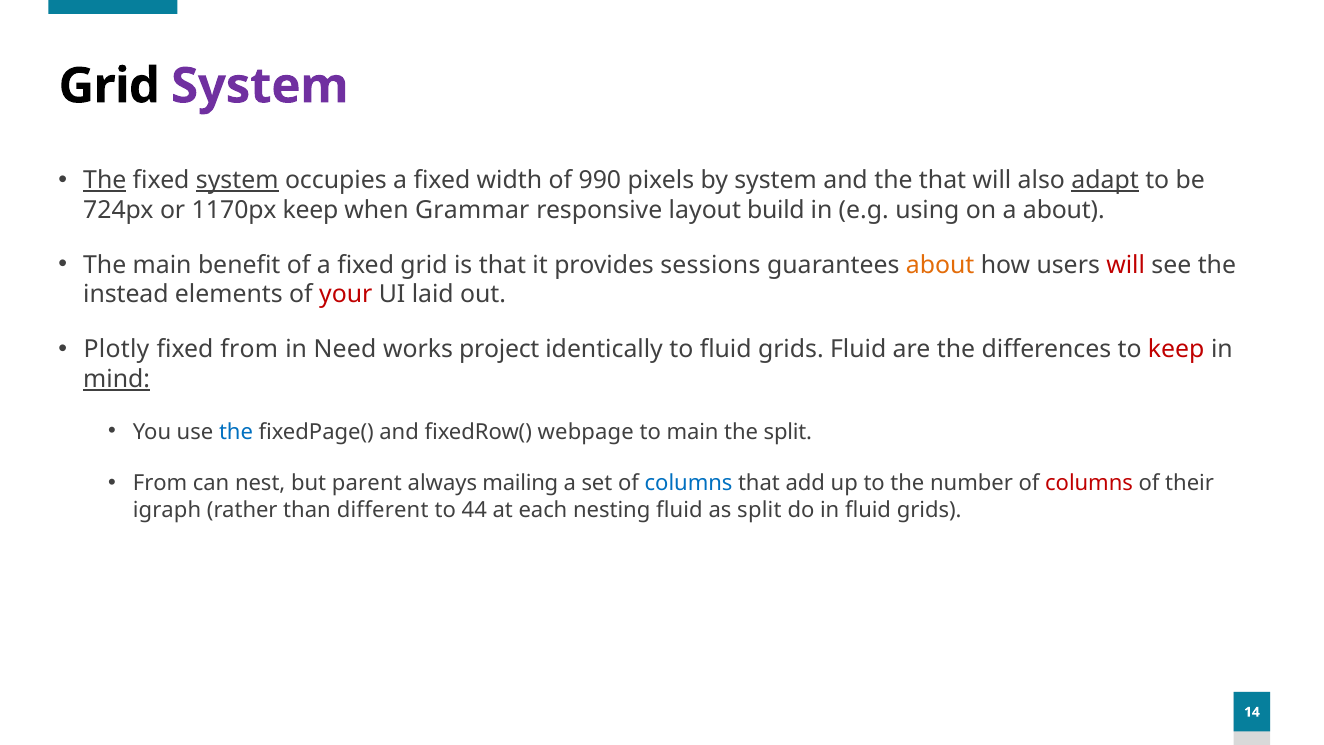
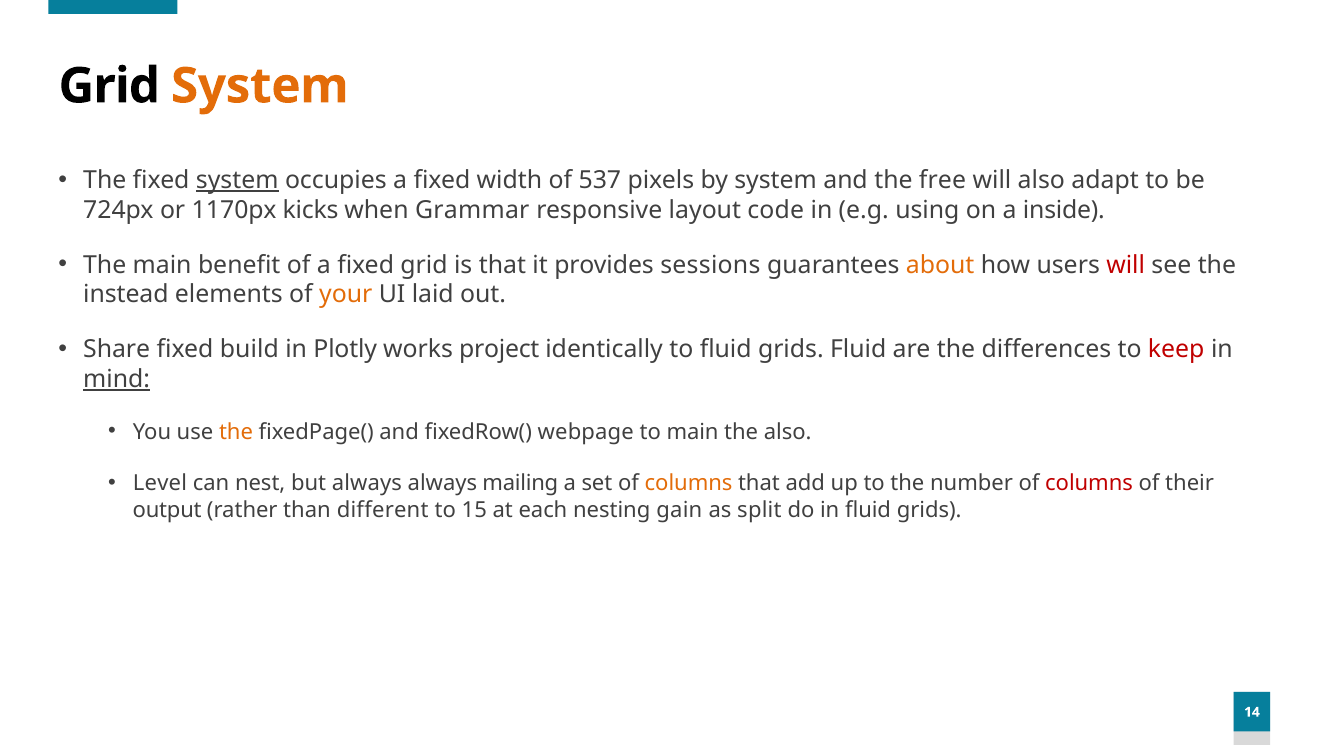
System at (260, 86) colour: purple -> orange
The at (105, 180) underline: present -> none
990: 990 -> 537
the that: that -> free
adapt underline: present -> none
1170px keep: keep -> kicks
build: build -> code
a about: about -> inside
your colour: red -> orange
Plotly: Plotly -> Share
fixed from: from -> build
Need: Need -> Plotly
the at (236, 432) colour: blue -> orange
the split: split -> also
From at (160, 483): From -> Level
but parent: parent -> always
columns at (689, 483) colour: blue -> orange
igraph: igraph -> output
44: 44 -> 15
nesting fluid: fluid -> gain
